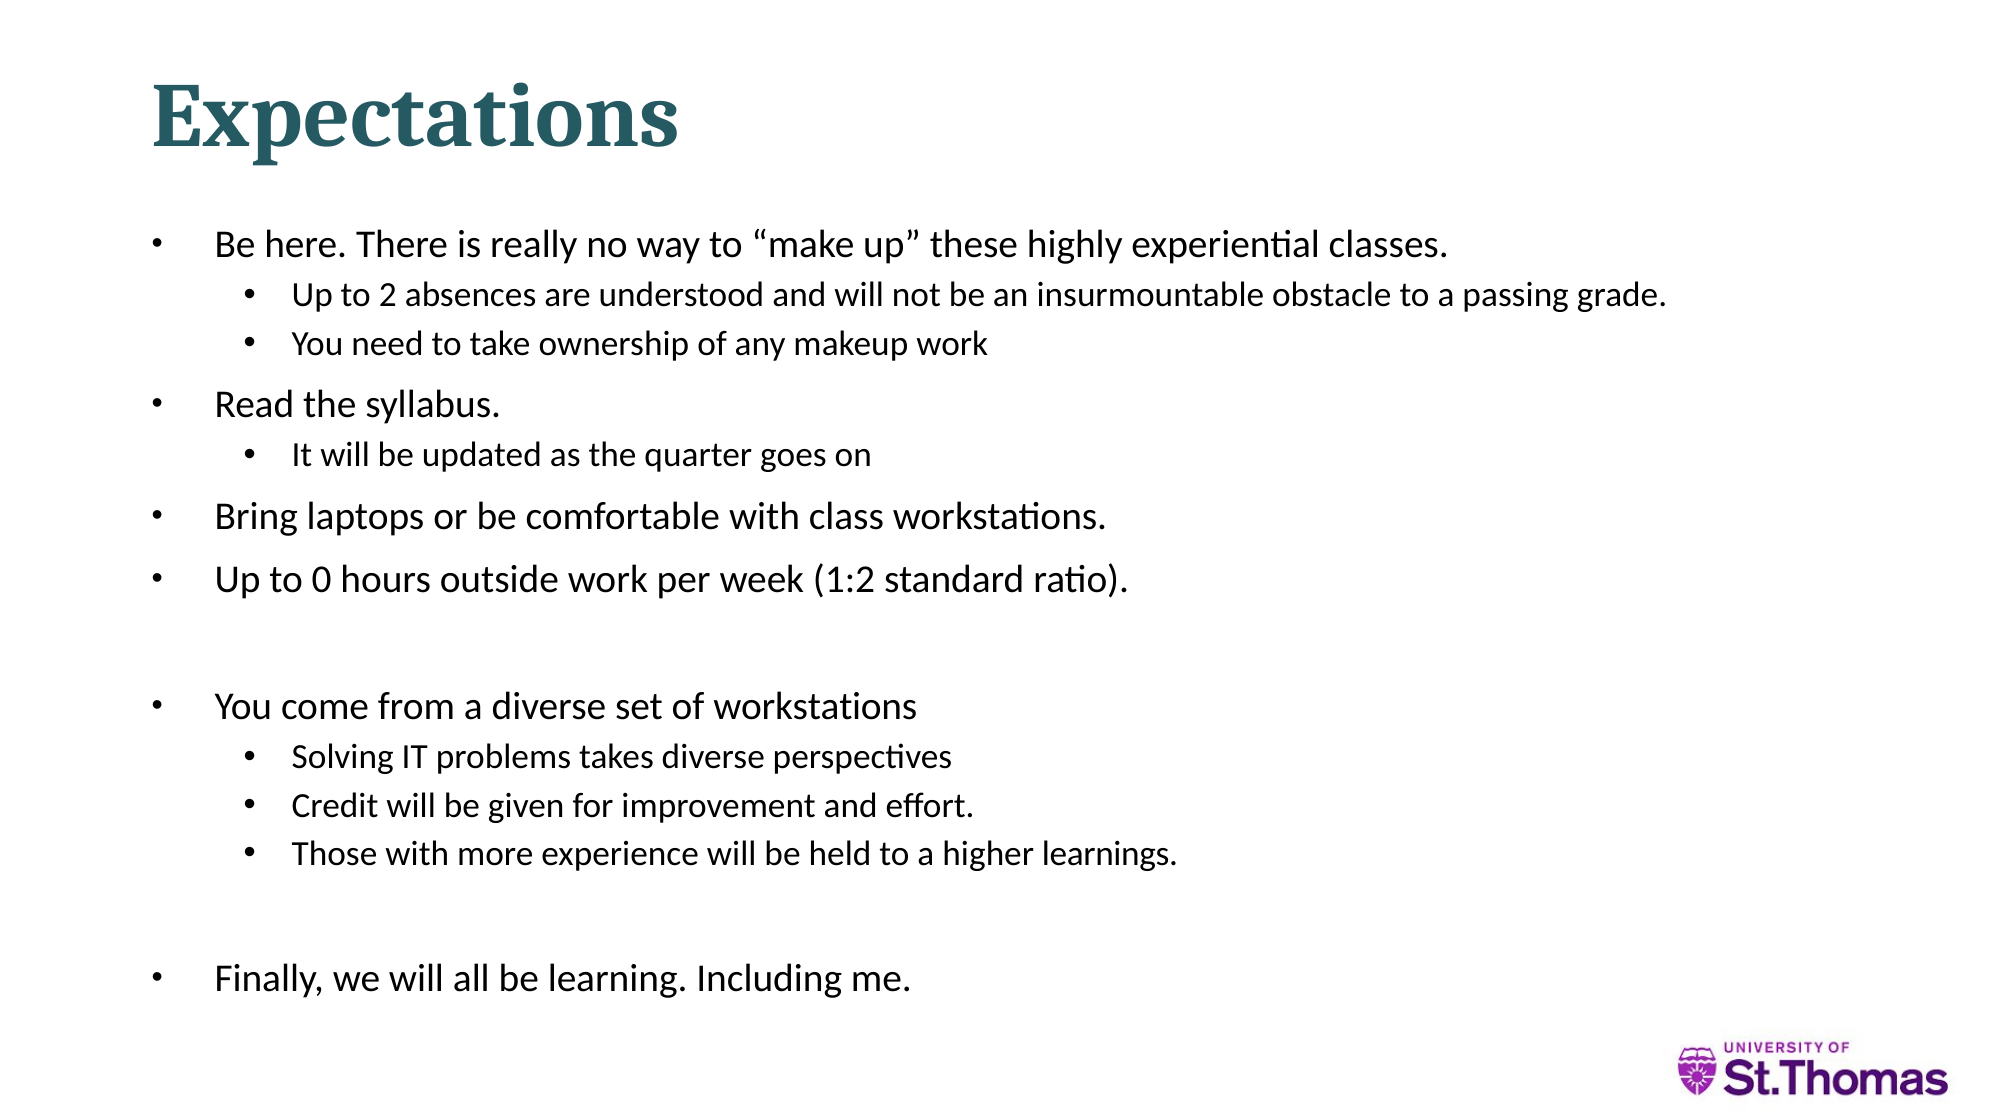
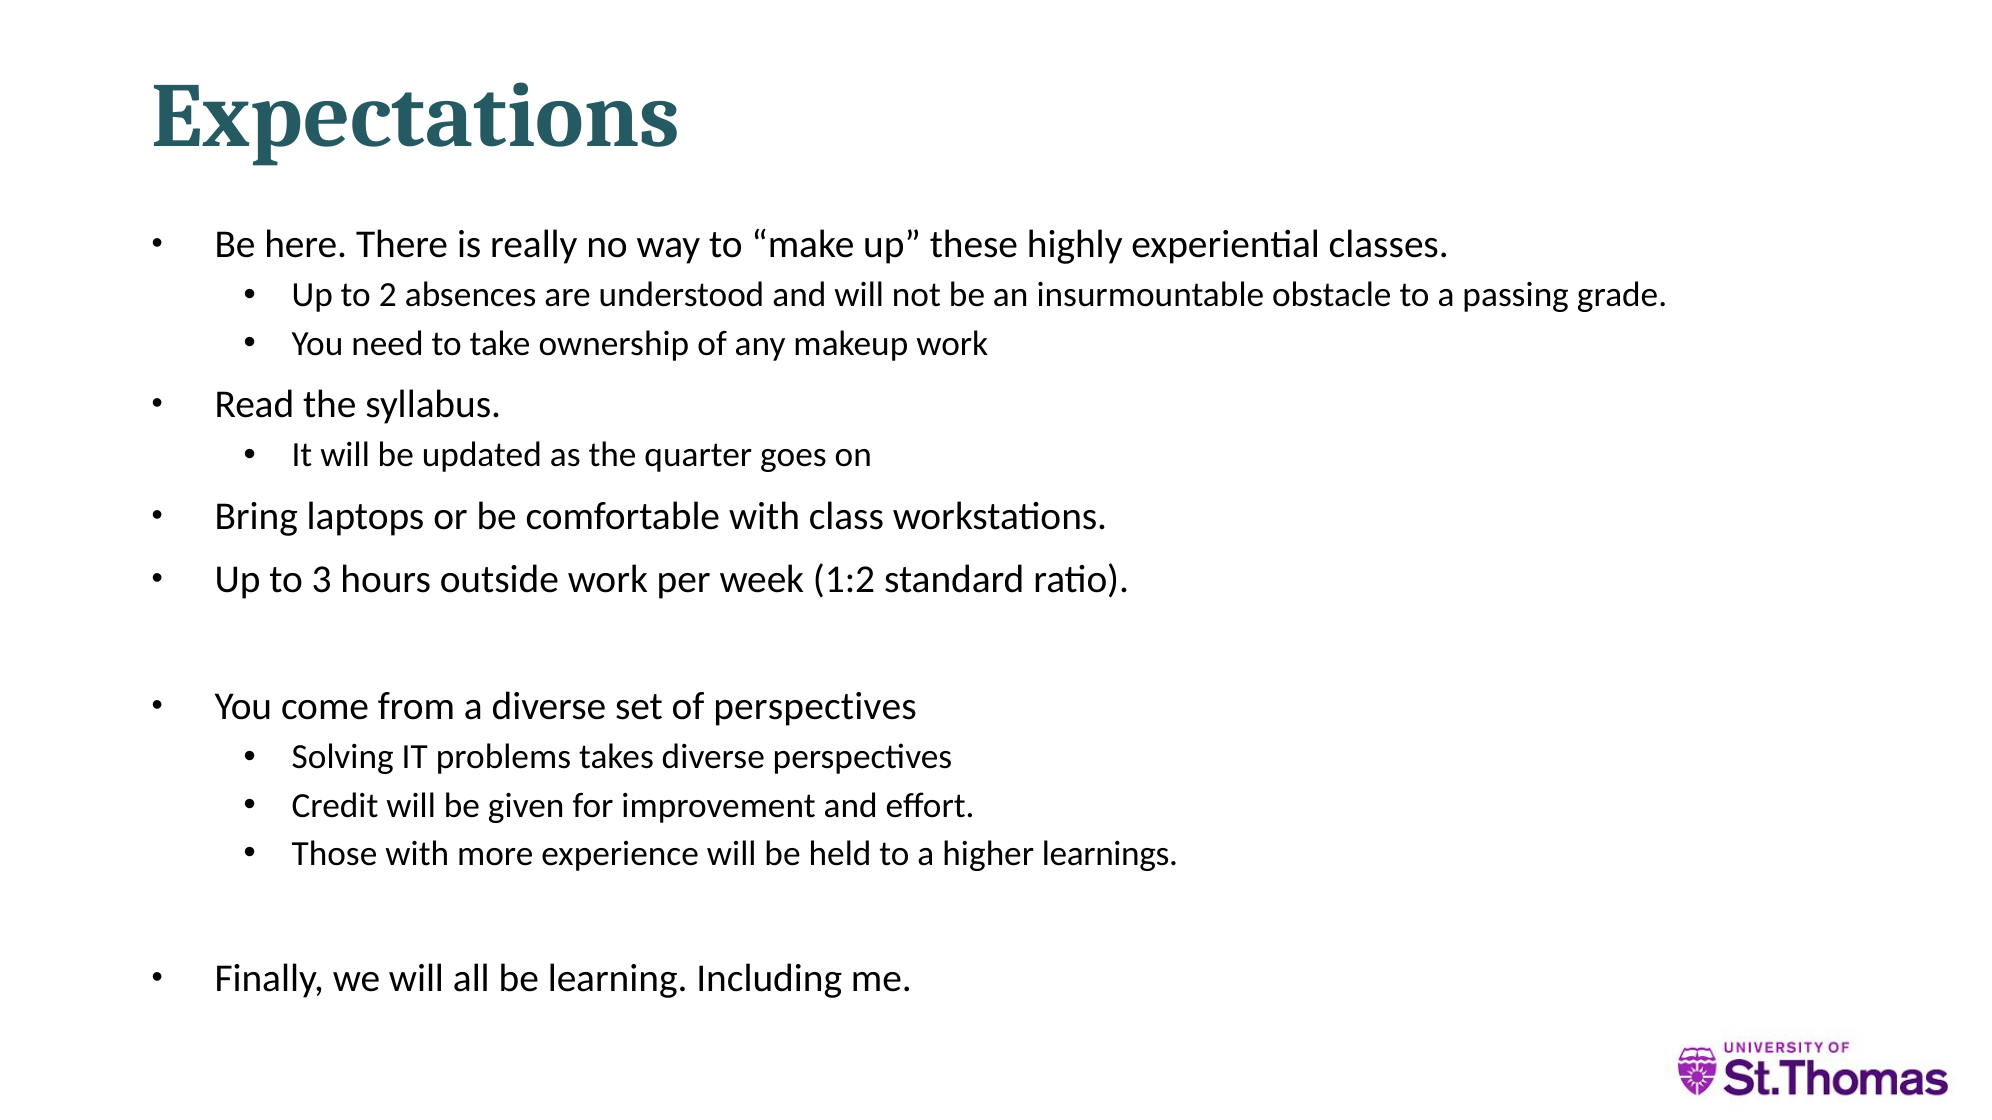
0: 0 -> 3
of workstations: workstations -> perspectives
